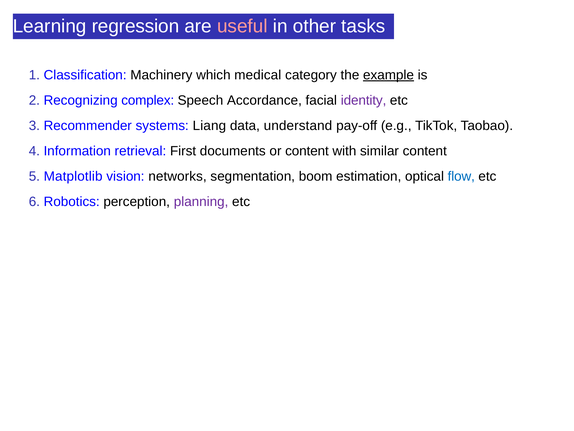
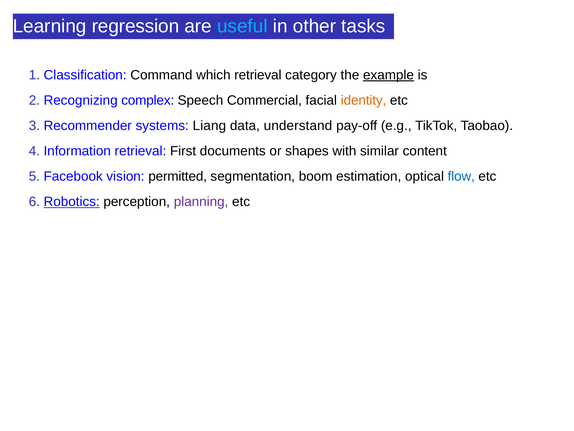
useful colour: pink -> light blue
Machinery: Machinery -> Command
which medical: medical -> retrieval
Accordance: Accordance -> Commercial
identity colour: purple -> orange
or content: content -> shapes
Matplotlib: Matplotlib -> Facebook
networks: networks -> permitted
Robotics underline: none -> present
